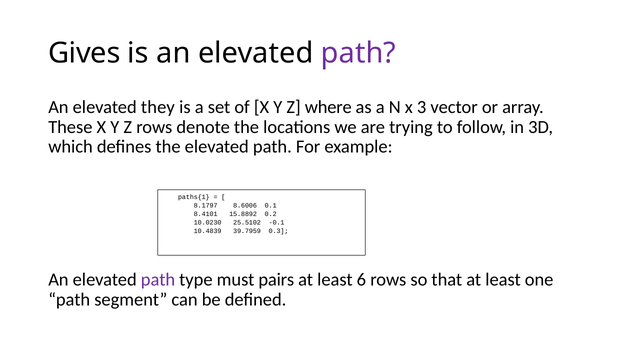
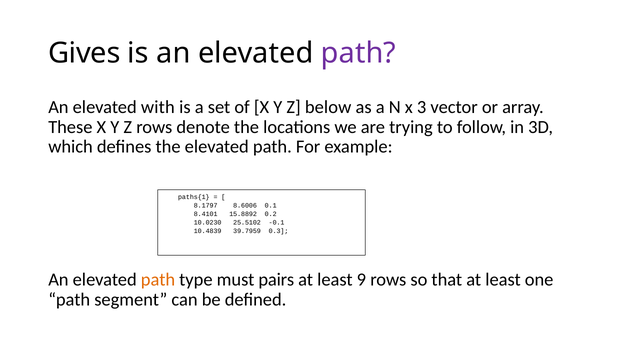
they: they -> with
where: where -> below
path at (158, 280) colour: purple -> orange
6: 6 -> 9
